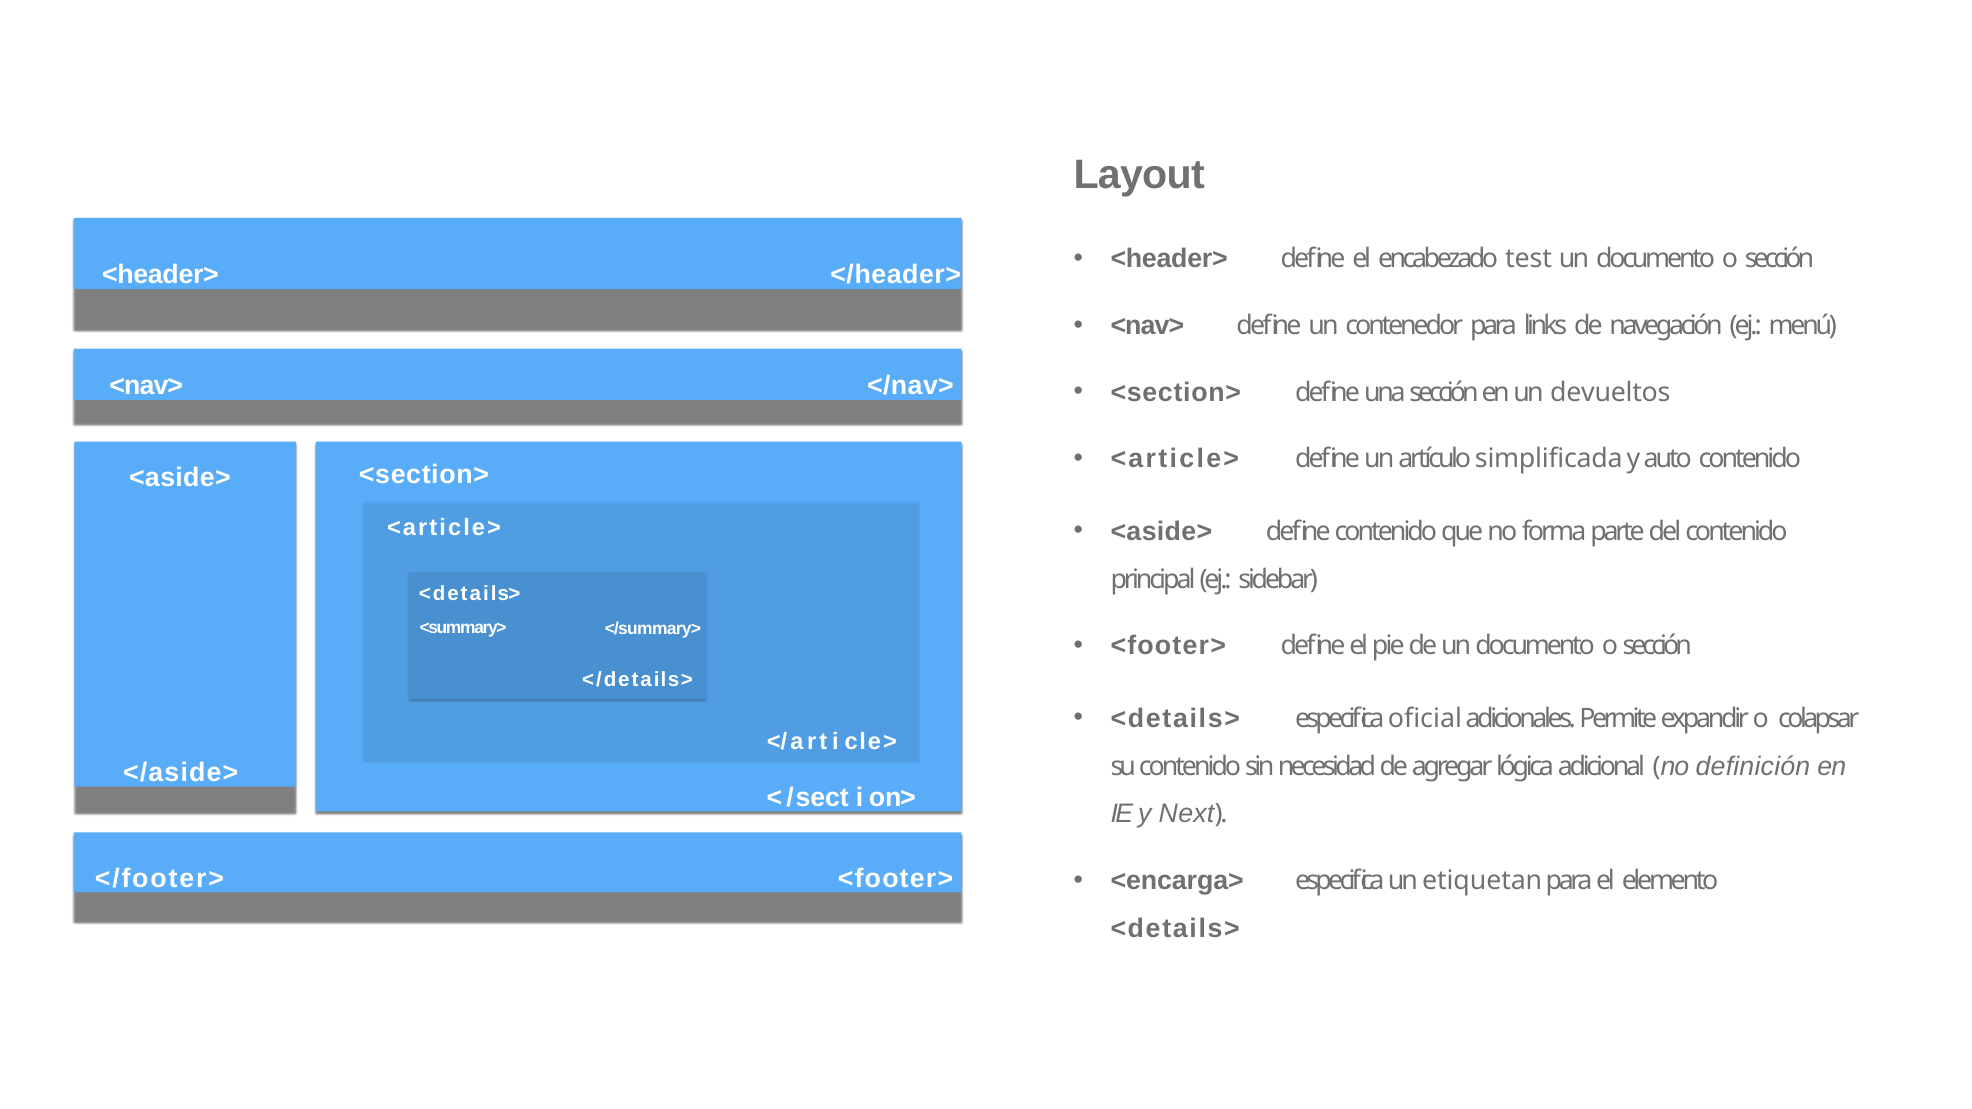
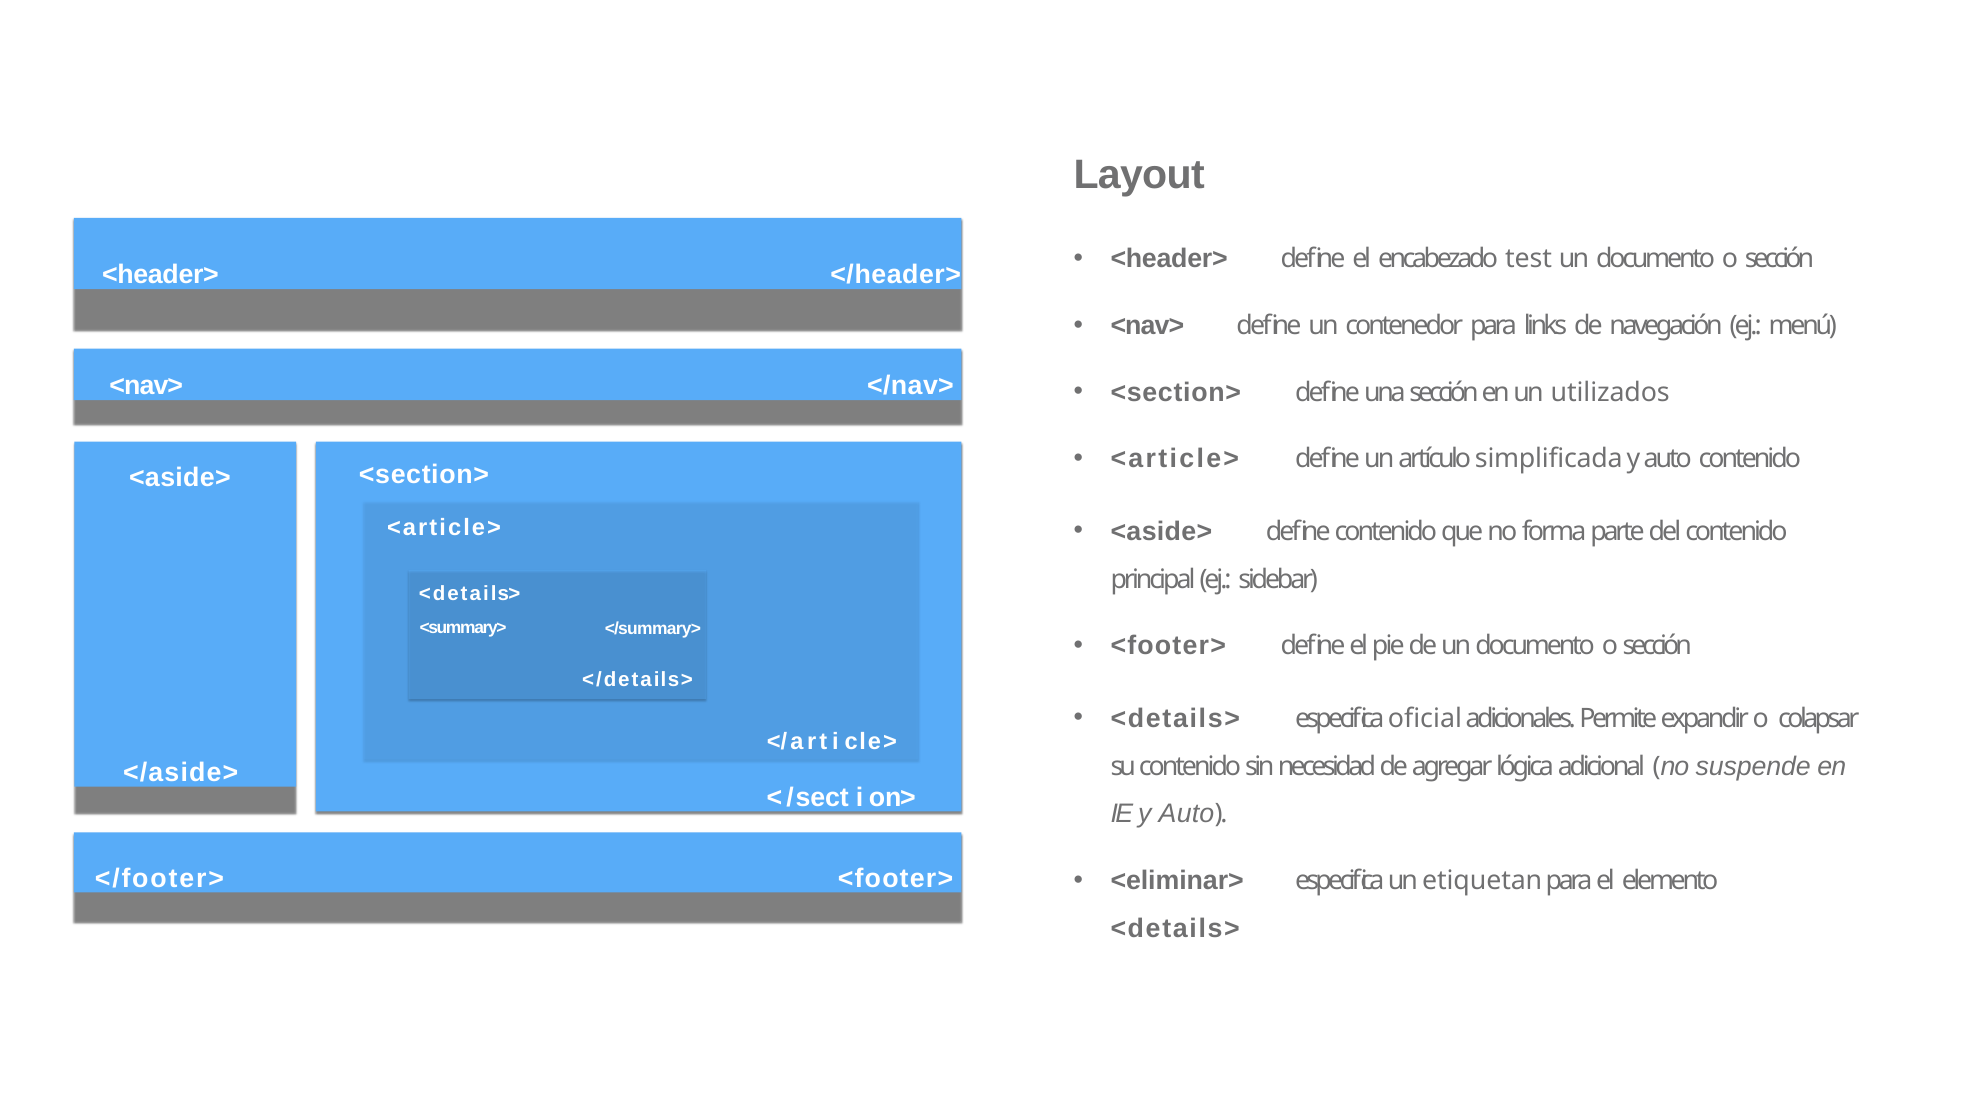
devueltos: devueltos -> utilizados
definición: definición -> suspende
IE y Next: Next -> Auto
<encarga>: <encarga> -> <eliminar>
